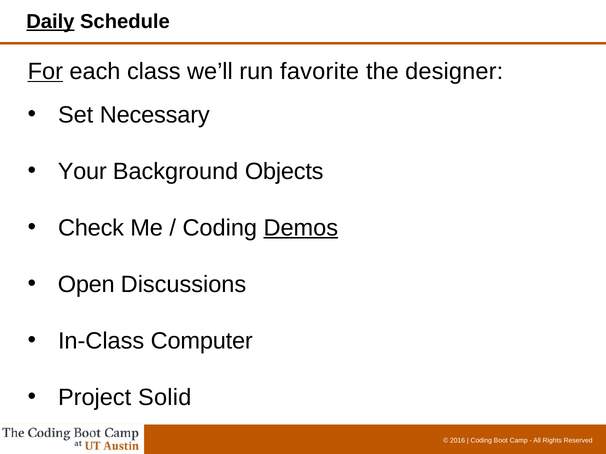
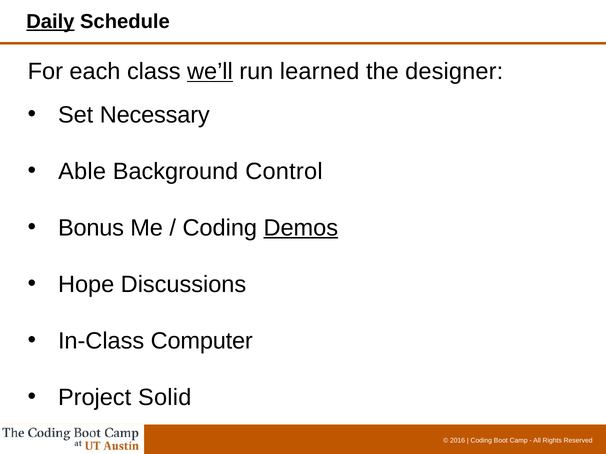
For underline: present -> none
we’ll underline: none -> present
favorite: favorite -> learned
Your: Your -> Able
Objects: Objects -> Control
Check: Check -> Bonus
Open: Open -> Hope
